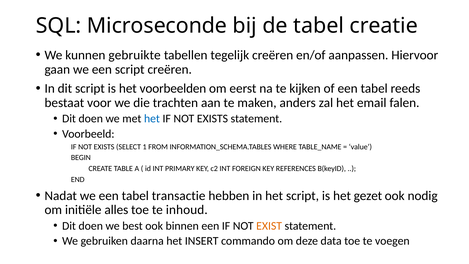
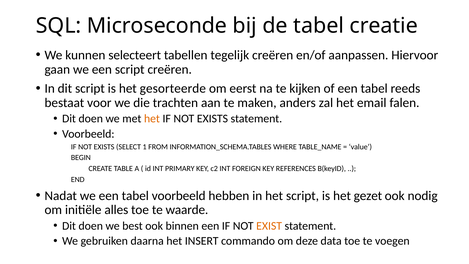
gebruikte: gebruikte -> selecteert
voorbeelden: voorbeelden -> gesorteerde
het at (152, 119) colour: blue -> orange
tabel transactie: transactie -> voorbeeld
inhoud: inhoud -> waarde
